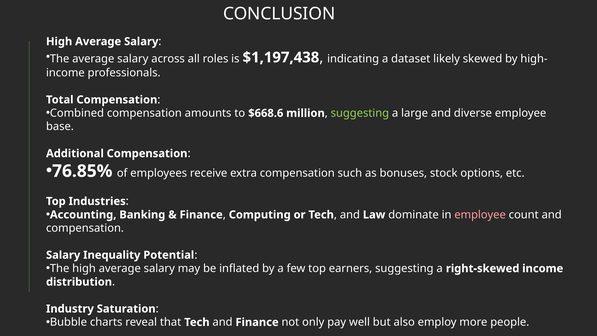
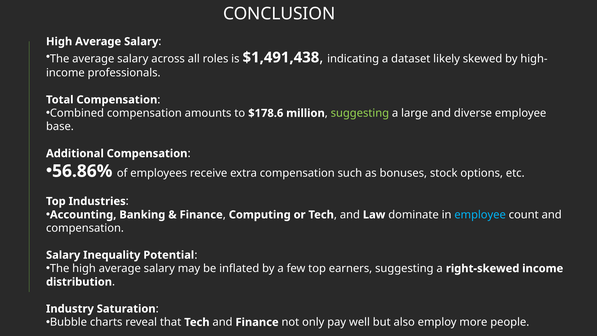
$1,197,438: $1,197,438 -> $1,491,438
$668.6: $668.6 -> $178.6
76.85%: 76.85% -> 56.86%
employee at (480, 215) colour: pink -> light blue
